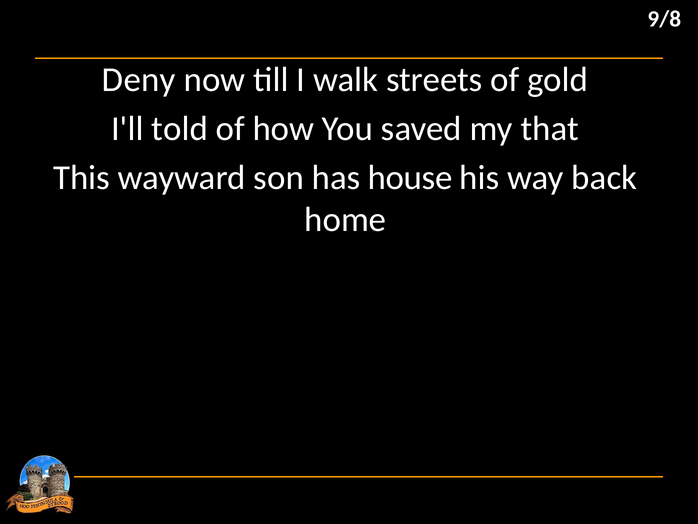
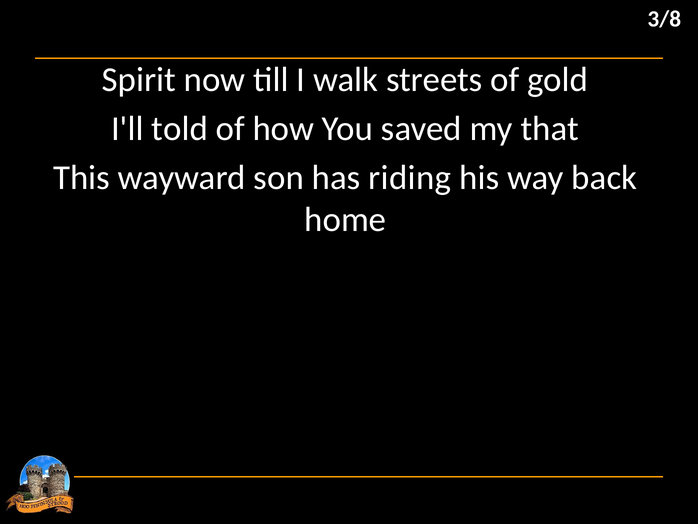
9/8: 9/8 -> 3/8
Deny: Deny -> Spirit
house: house -> riding
